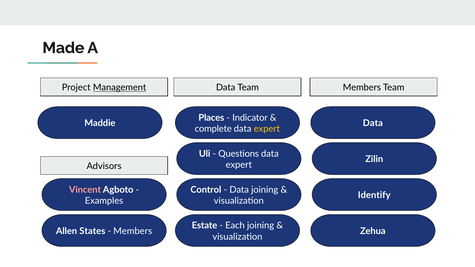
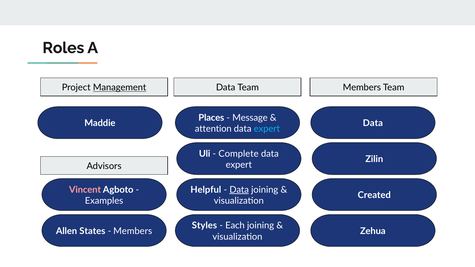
Made: Made -> Roles
Indicator: Indicator -> Message
complete: complete -> attention
expert at (267, 129) colour: yellow -> light blue
Questions: Questions -> Complete
Control: Control -> Helpful
Data at (239, 190) underline: none -> present
Identify: Identify -> Created
Estate: Estate -> Styles
